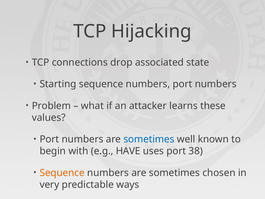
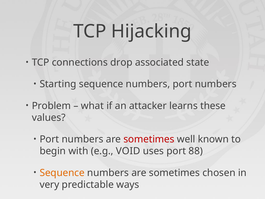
sometimes at (149, 139) colour: blue -> red
HAVE: HAVE -> VOID
38: 38 -> 88
